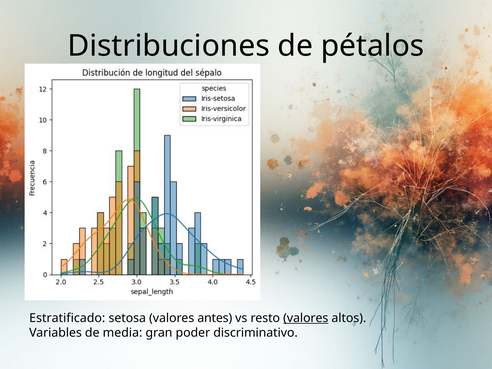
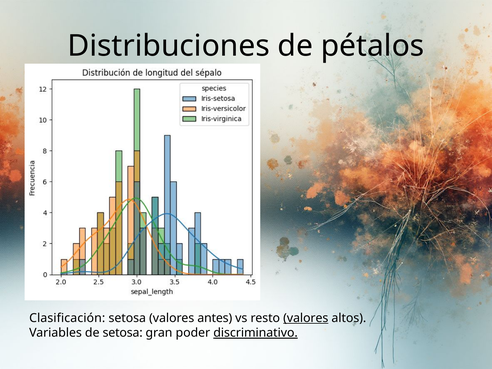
Estratificado: Estratificado -> Clasificación
de media: media -> setosa
discriminativo underline: none -> present
